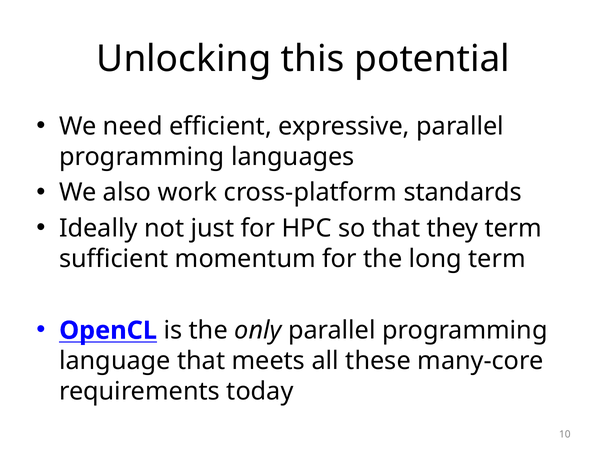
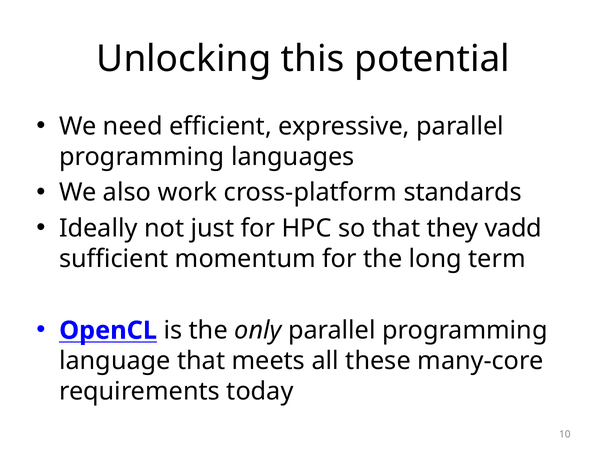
they term: term -> vadd
